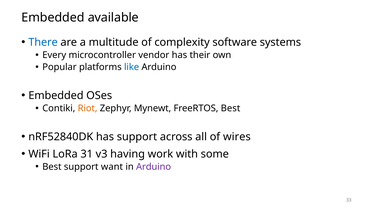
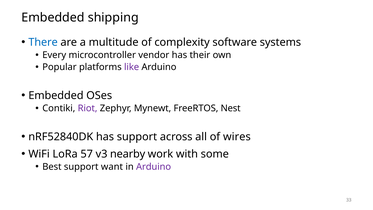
available: available -> shipping
like colour: blue -> purple
Riot colour: orange -> purple
FreeRTOS Best: Best -> Nest
31: 31 -> 57
having: having -> nearby
